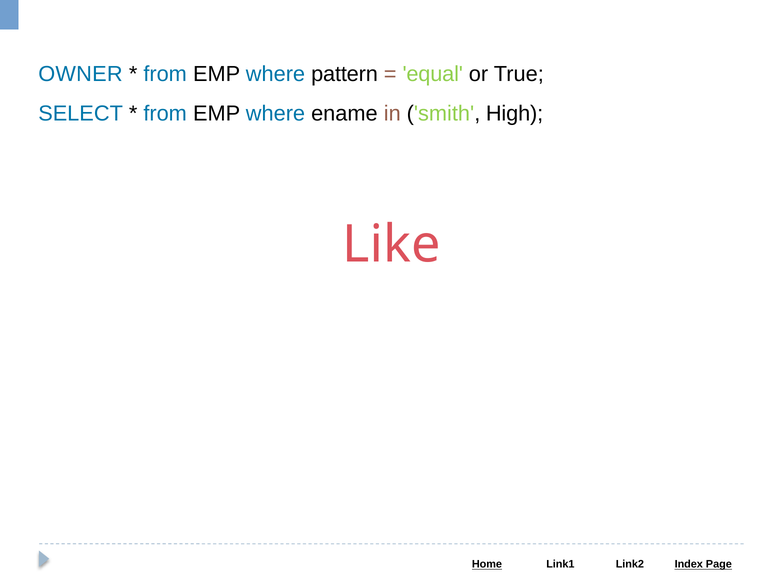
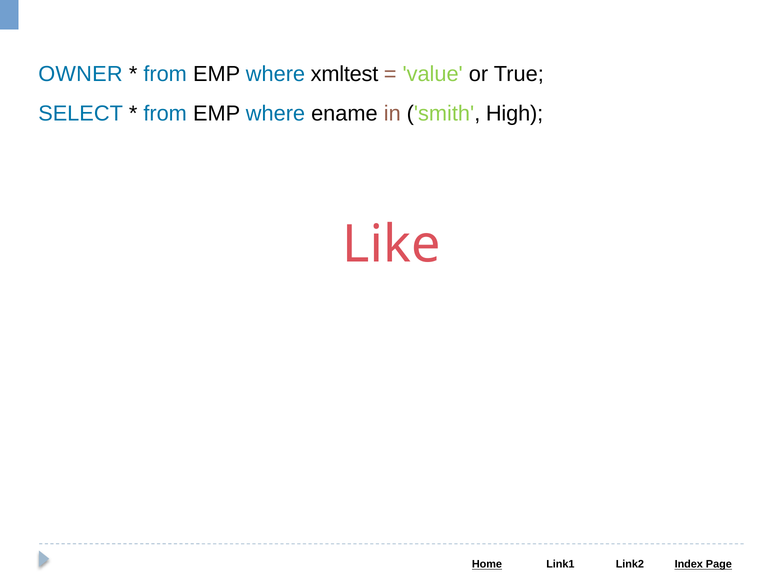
pattern: pattern -> xmltest
equal: equal -> value
